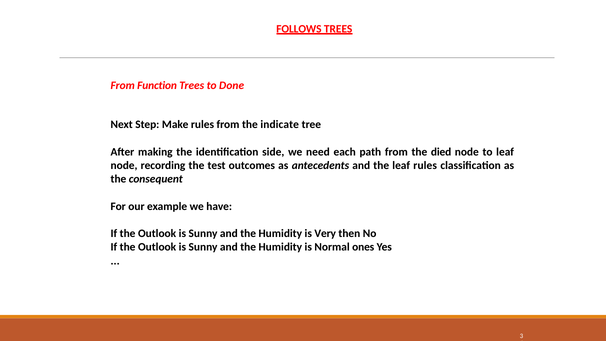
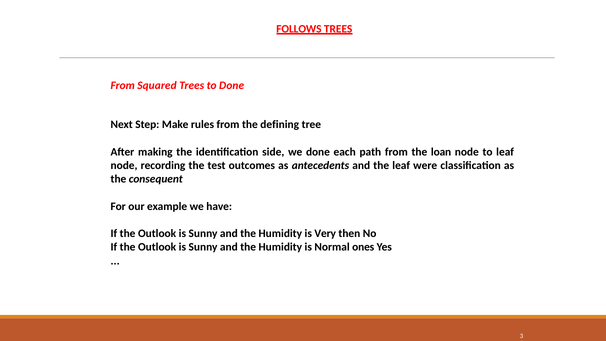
Function: Function -> Squared
indicate: indicate -> defining
we need: need -> done
died: died -> loan
leaf rules: rules -> were
